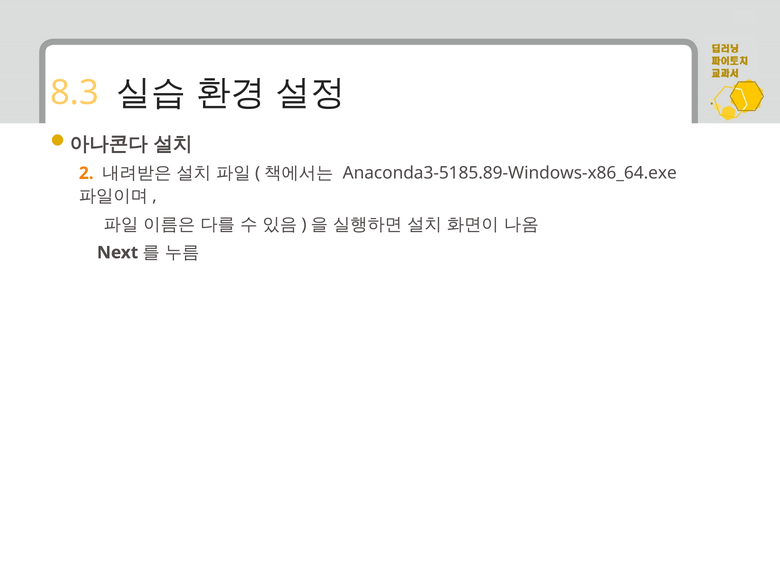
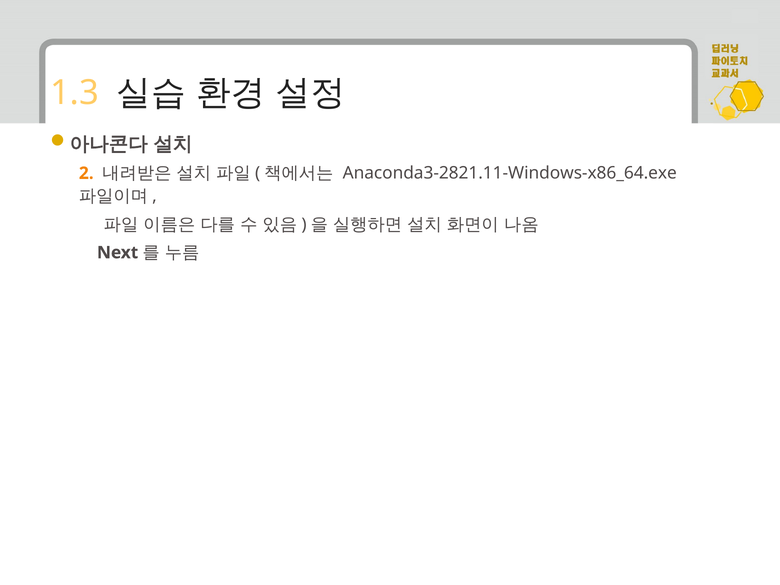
8.3: 8.3 -> 1.3
Anaconda3-5185.89-Windows-x86_64.exe: Anaconda3-5185.89-Windows-x86_64.exe -> Anaconda3-2821.11-Windows-x86_64.exe
